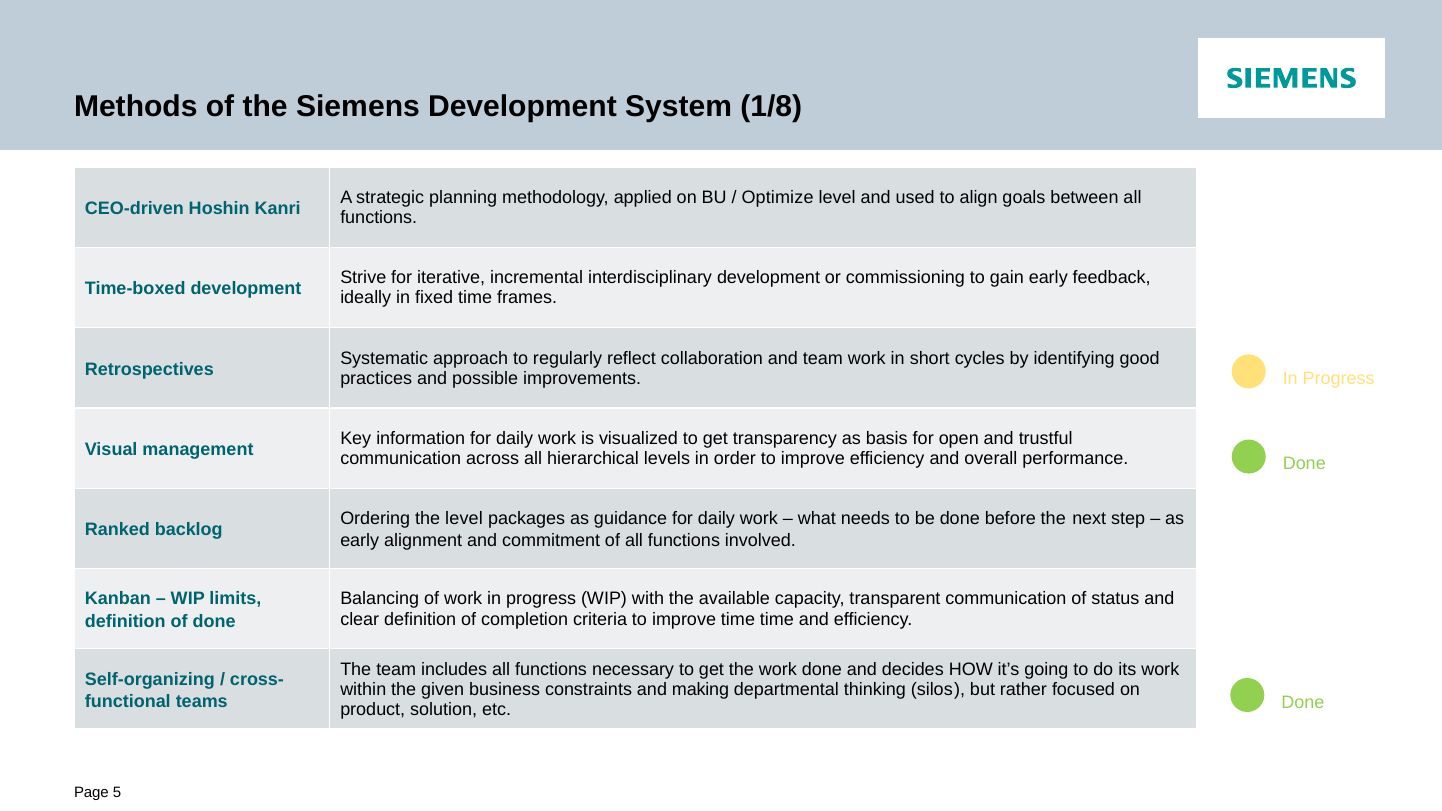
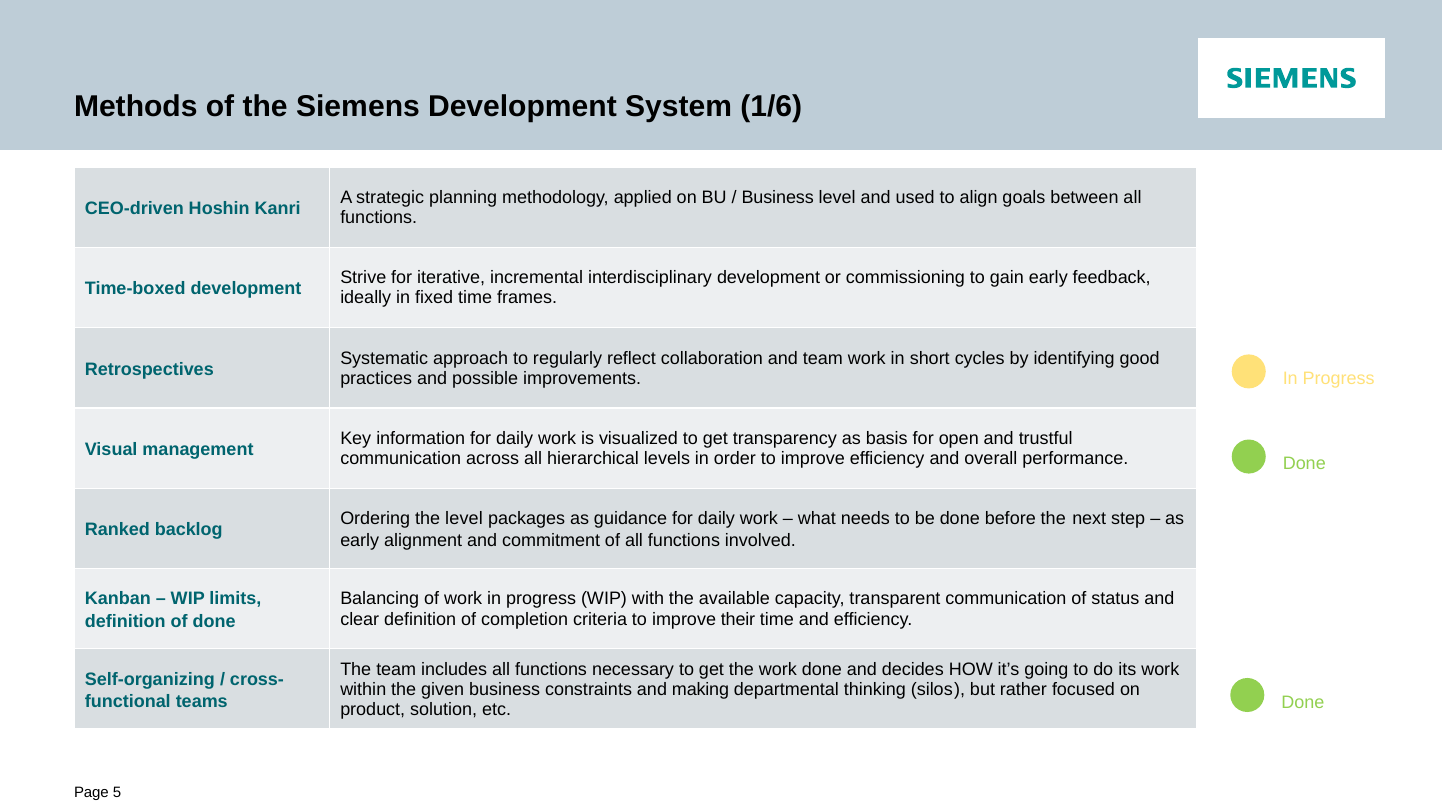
1/8: 1/8 -> 1/6
Optimize at (778, 197): Optimize -> Business
improve time: time -> their
